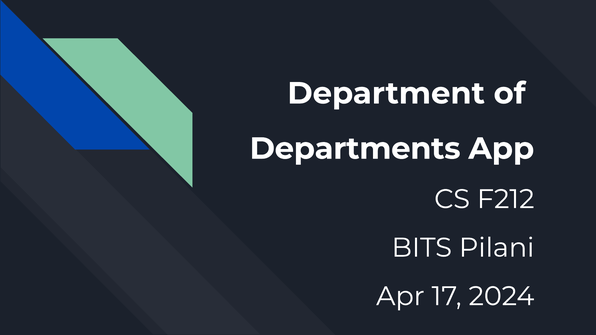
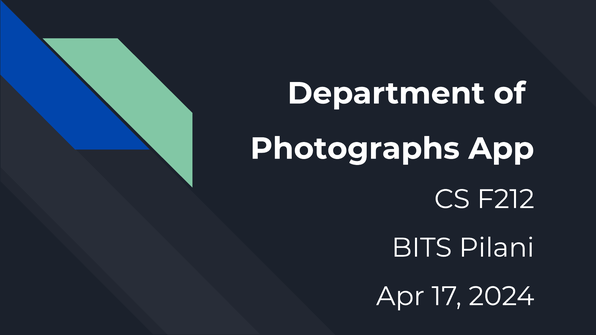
Departments: Departments -> Photographs
